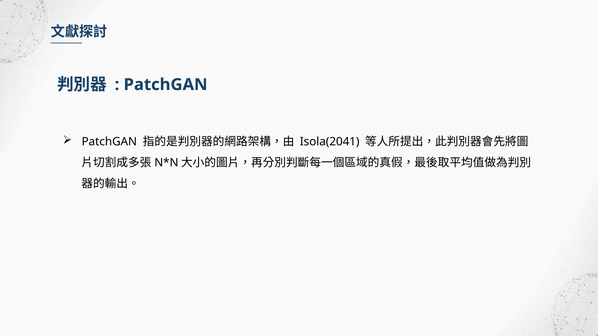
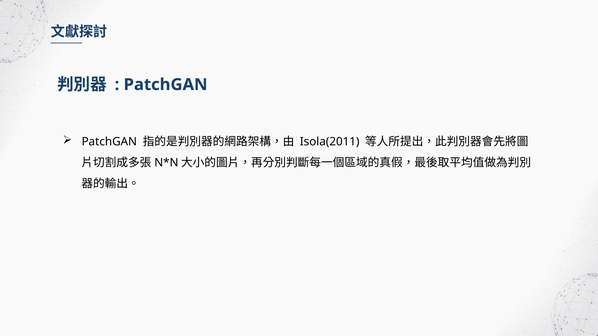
Isola(2041: Isola(2041 -> Isola(2011
